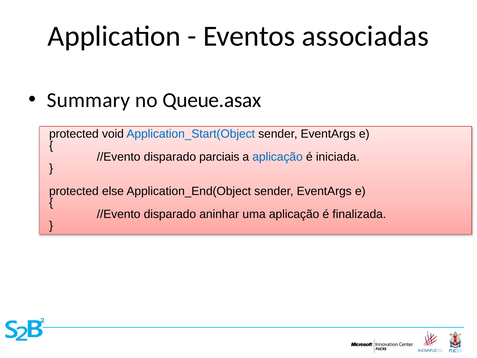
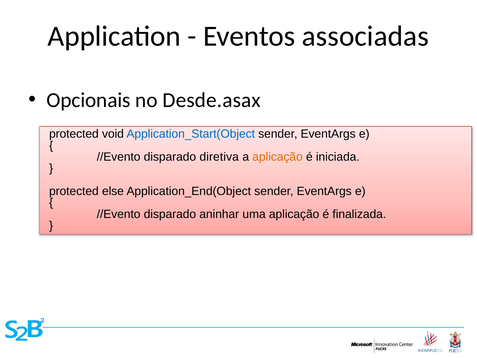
Summary: Summary -> Opcionais
Queue.asax: Queue.asax -> Desde.asax
parciais: parciais -> diretiva
aplicação at (278, 157) colour: blue -> orange
